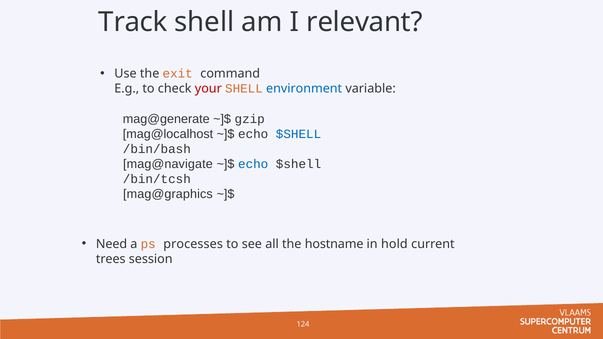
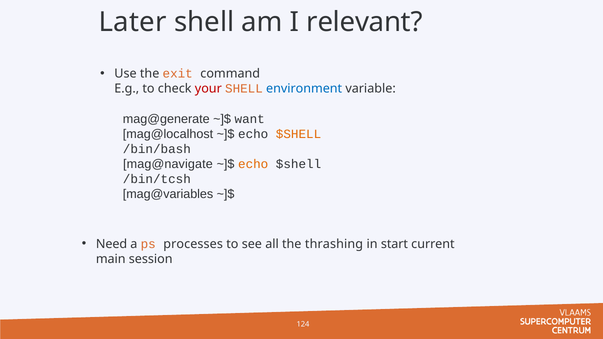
Track: Track -> Later
gzip: gzip -> want
$SHELL at (299, 134) colour: blue -> orange
echo at (253, 164) colour: blue -> orange
mag@graphics: mag@graphics -> mag@variables
hostname: hostname -> thrashing
hold: hold -> start
trees: trees -> main
